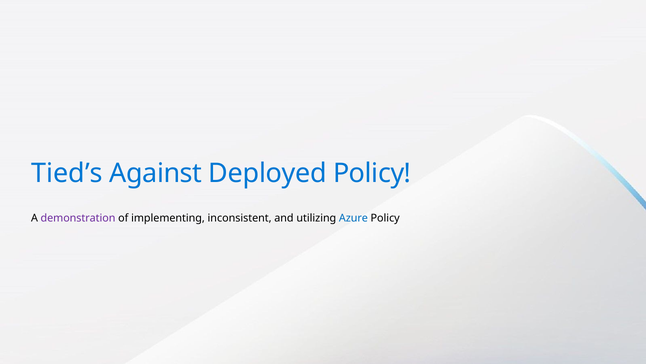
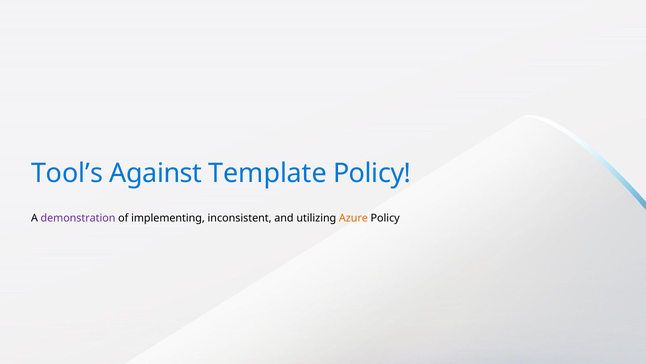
Tied’s: Tied’s -> Tool’s
Deployed: Deployed -> Template
Azure colour: blue -> orange
